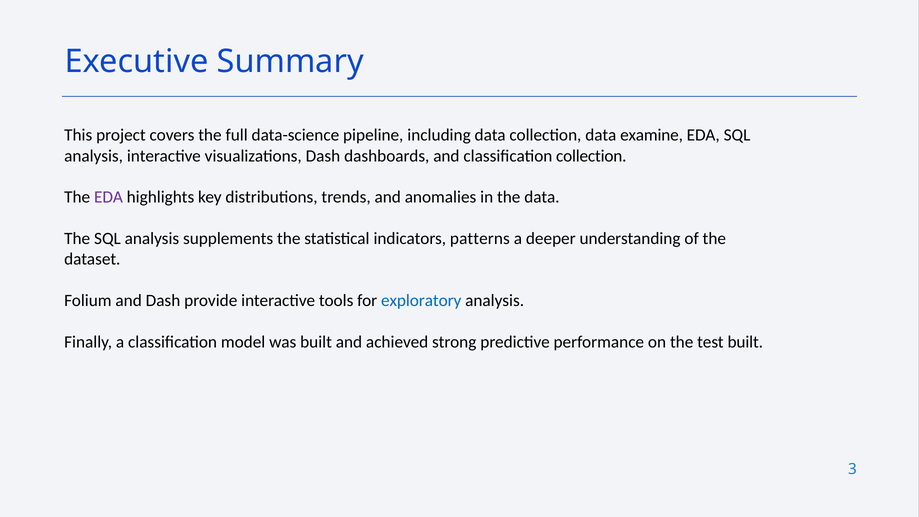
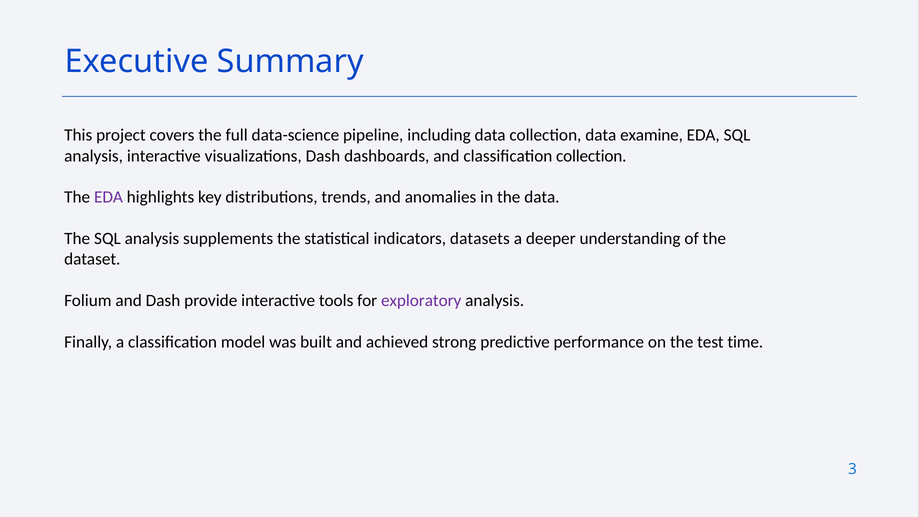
patterns: patterns -> datasets
exploratory colour: blue -> purple
test built: built -> time
